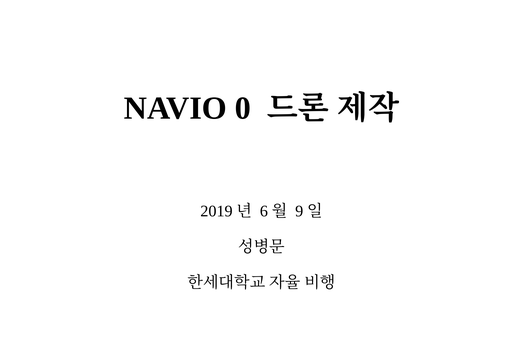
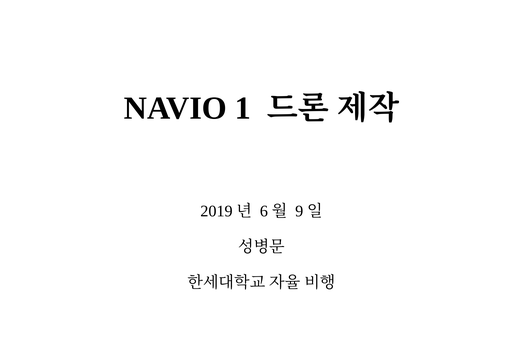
0: 0 -> 1
